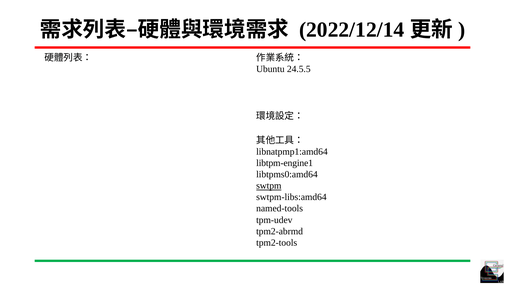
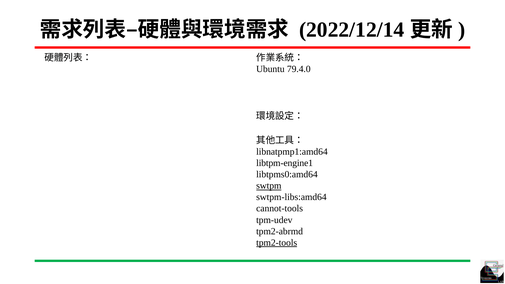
24.5.5: 24.5.5 -> 79.4.0
named-tools: named-tools -> cannot-tools
tpm2-tools underline: none -> present
